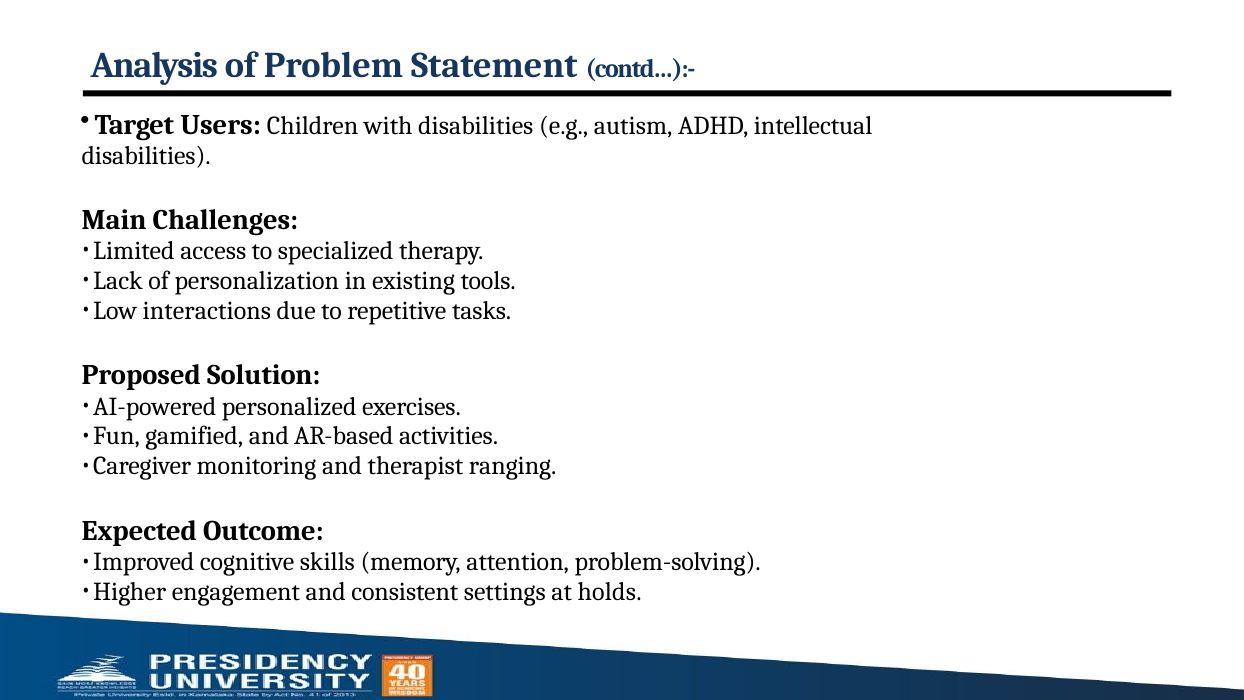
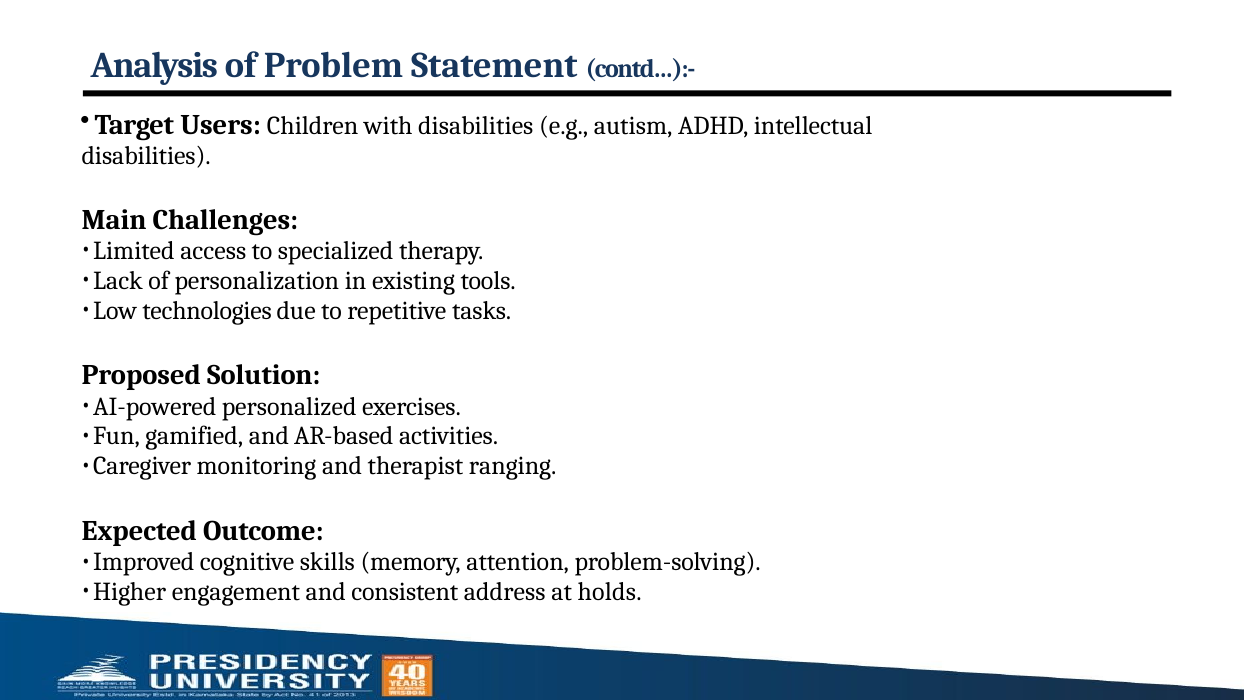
interactions: interactions -> technologies
settings: settings -> address
